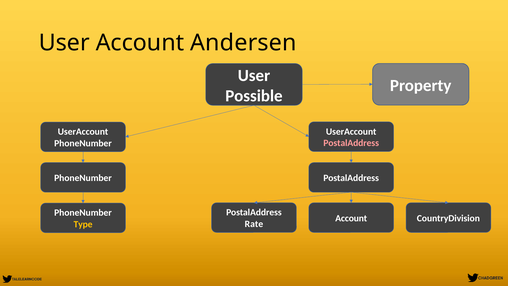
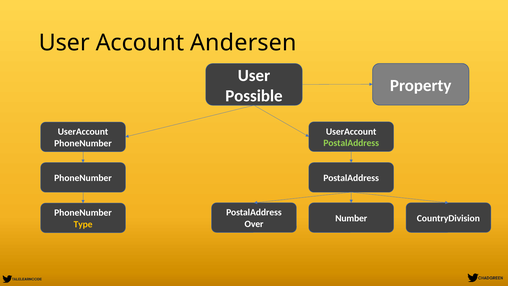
PostalAddress at (351, 143) colour: pink -> light green
Account at (351, 218): Account -> Number
Rate: Rate -> Over
